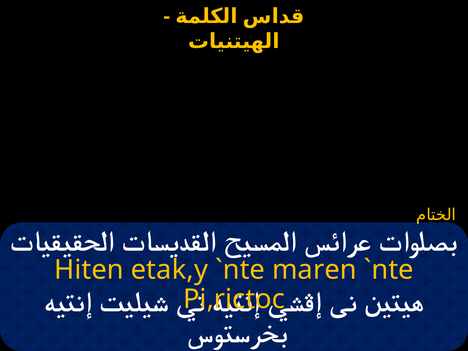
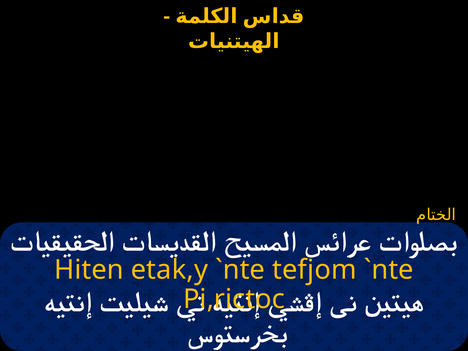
maren: maren -> tefjom
